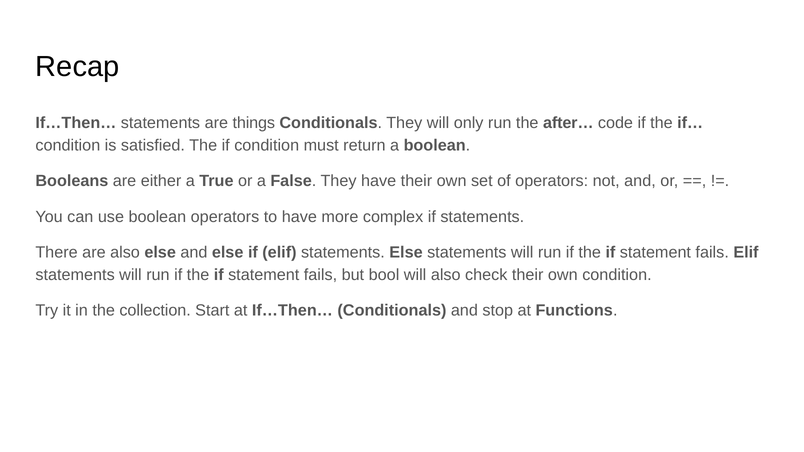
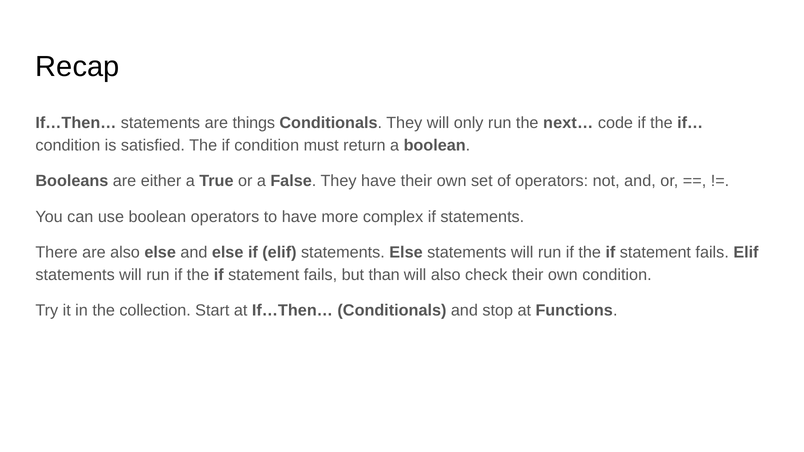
after…: after… -> next…
bool: bool -> than
